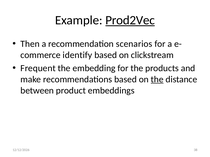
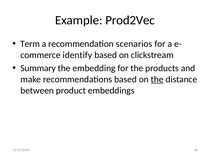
Prod2Vec underline: present -> none
Then: Then -> Term
Frequent: Frequent -> Summary
